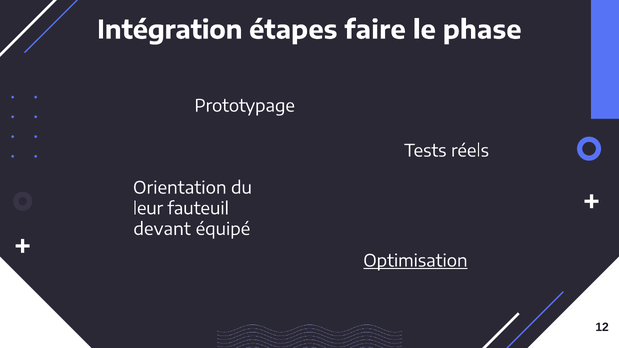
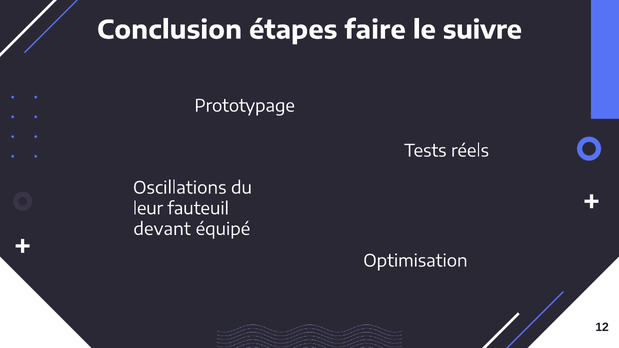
Intégration: Intégration -> Conclusion
phase: phase -> suivre
Orientation: Orientation -> Oscillations
Optimisation underline: present -> none
